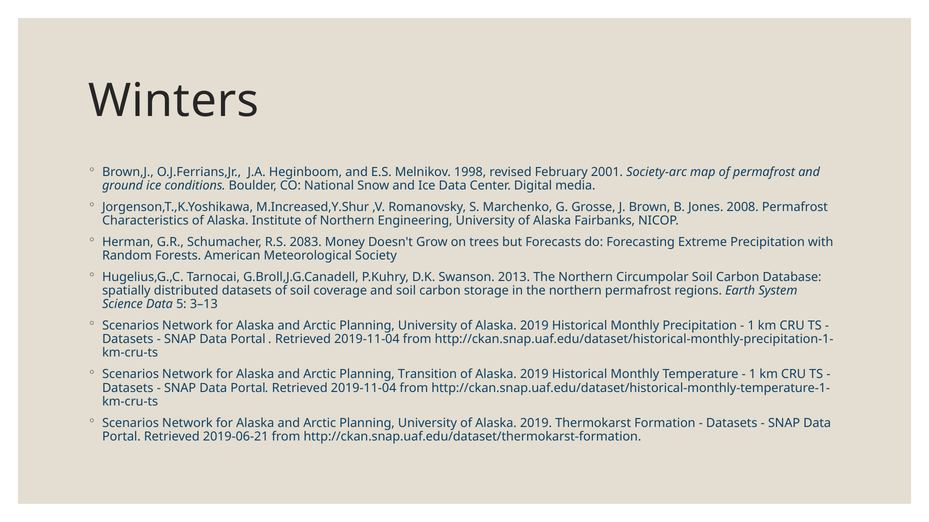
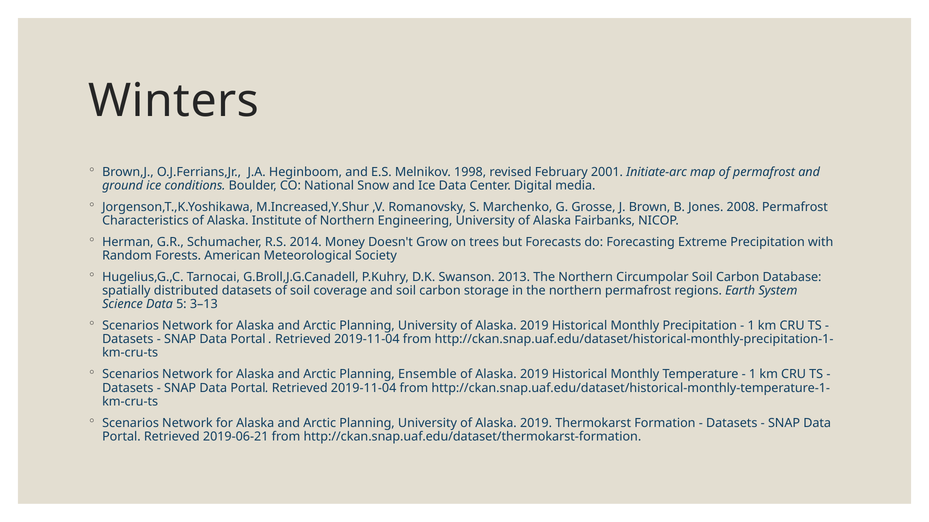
Society-arc: Society-arc -> Initiate-arc
2083: 2083 -> 2014
Transition: Transition -> Ensemble
